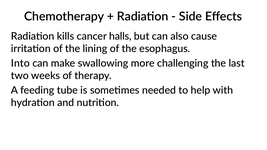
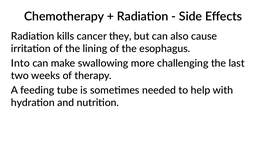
halls: halls -> they
